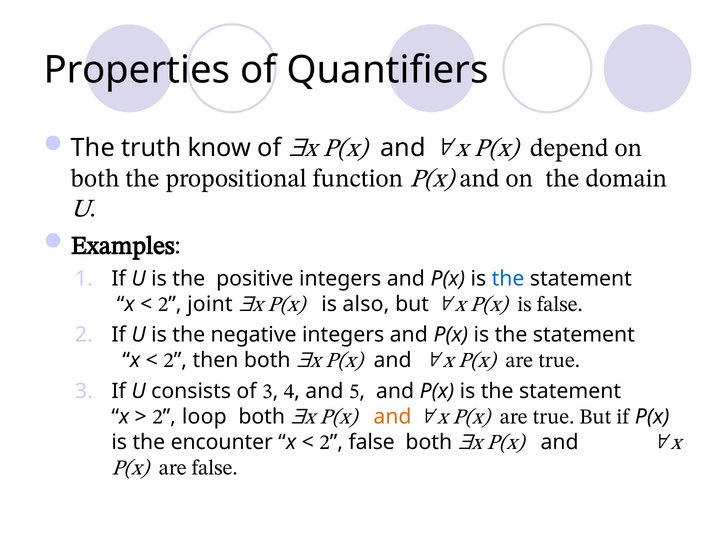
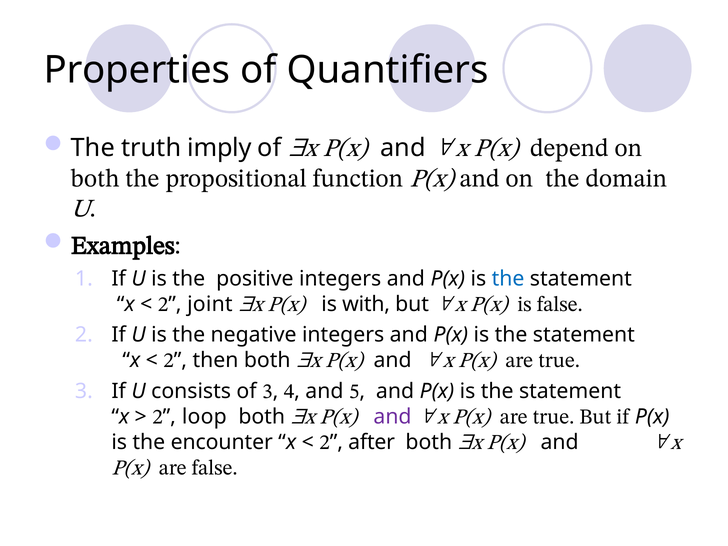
know: know -> imply
also: also -> with
and at (393, 417) colour: orange -> purple
false at (372, 442): false -> after
